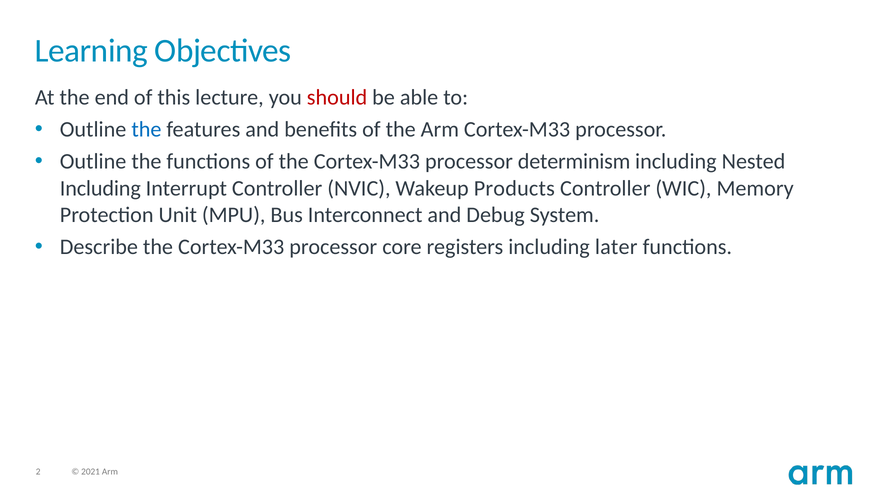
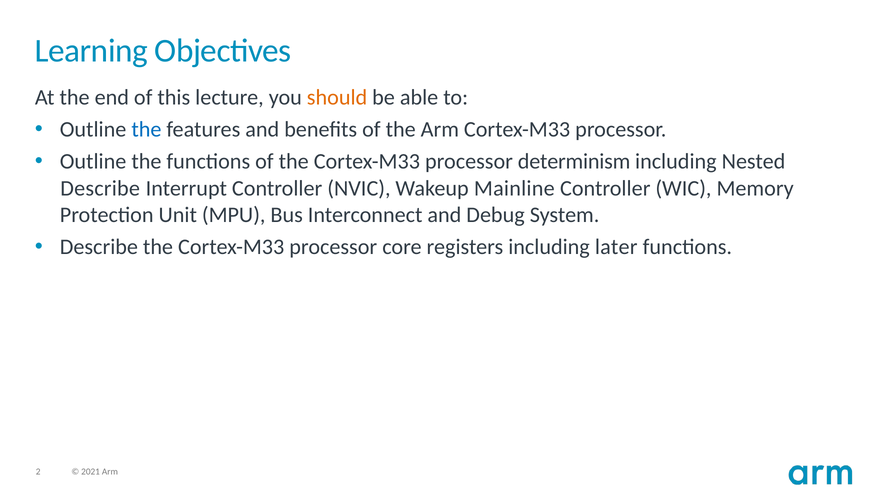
should colour: red -> orange
Including at (100, 188): Including -> Describe
Products: Products -> Mainline
